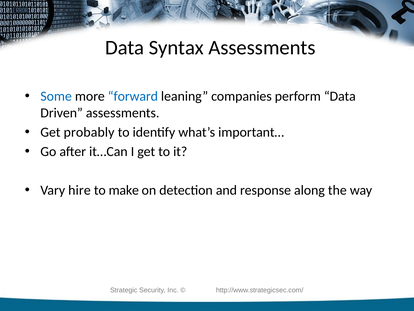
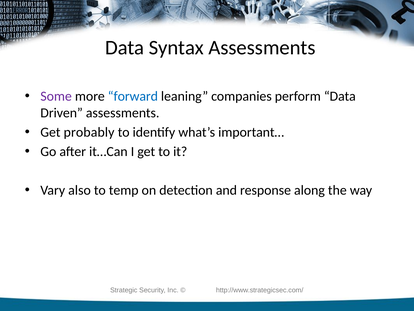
Some colour: blue -> purple
hire: hire -> also
make: make -> temp
